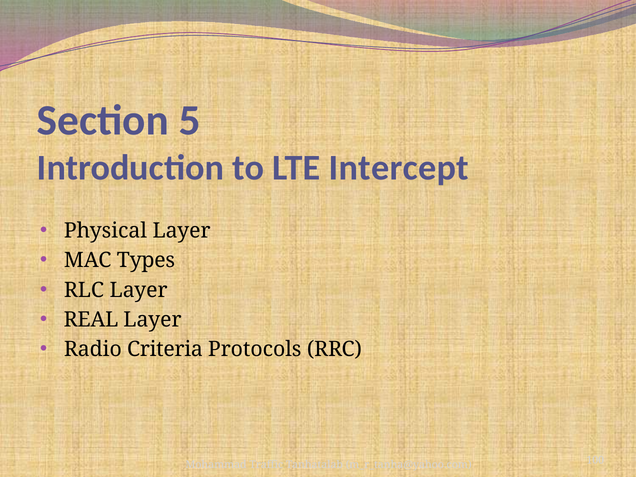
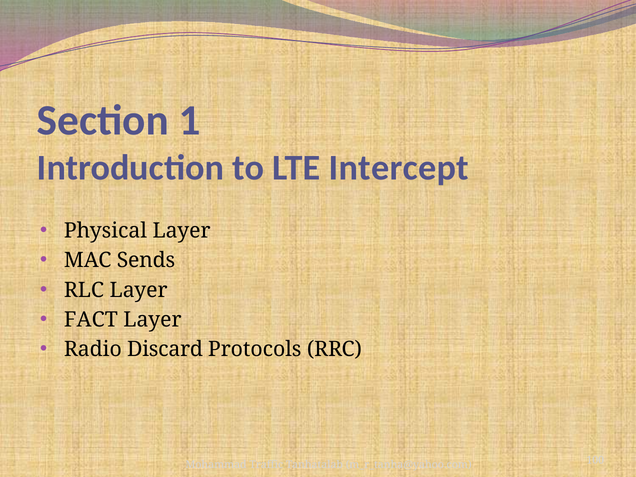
5: 5 -> 1
Types: Types -> Sends
REAL: REAL -> FACT
Criteria: Criteria -> Discard
